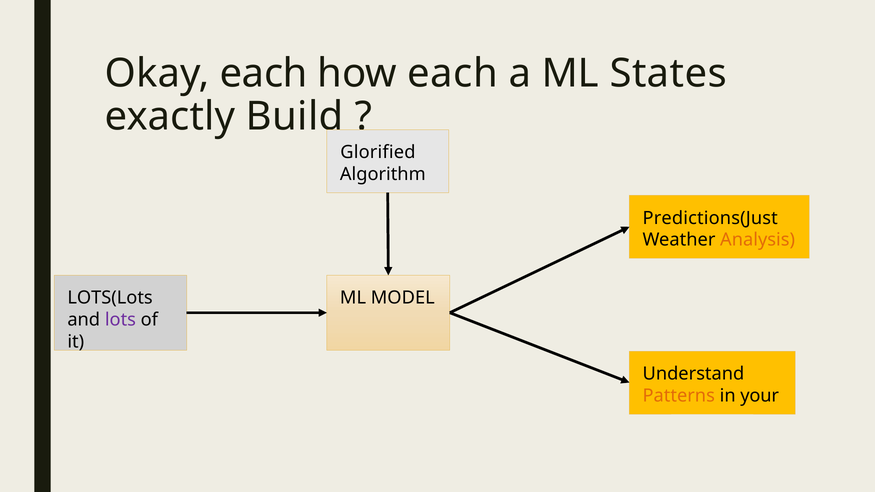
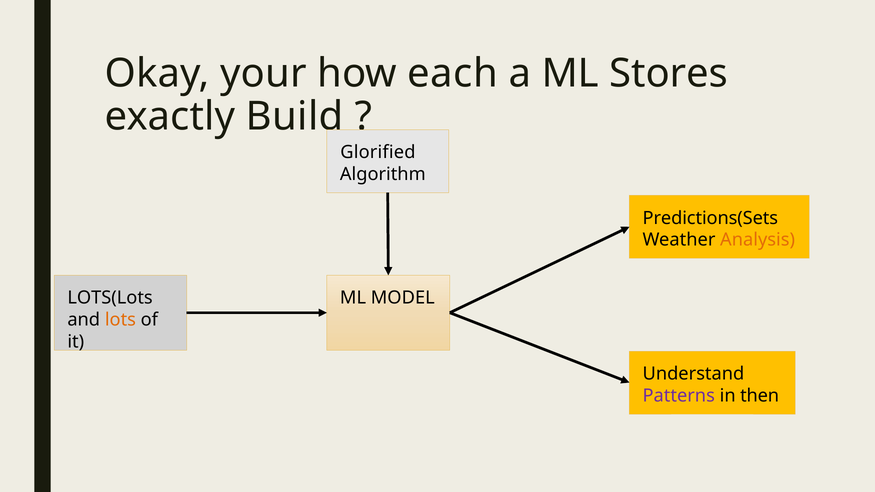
Okay each: each -> your
States: States -> Stores
Predictions(Just: Predictions(Just -> Predictions(Sets
lots colour: purple -> orange
Patterns colour: orange -> purple
your: your -> then
